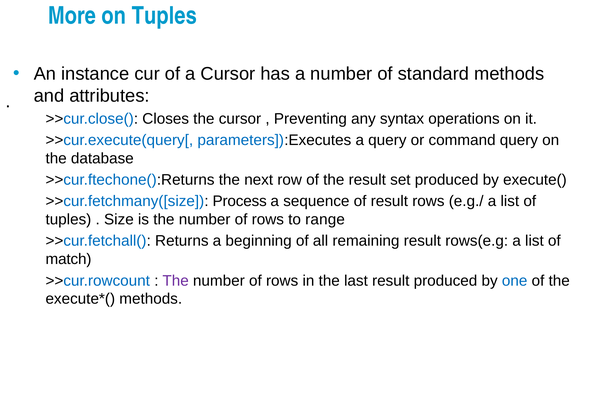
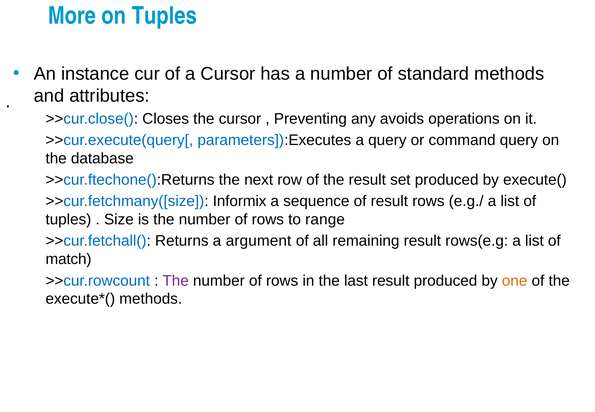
syntax: syntax -> avoids
Process: Process -> Informix
beginning: beginning -> argument
one colour: blue -> orange
